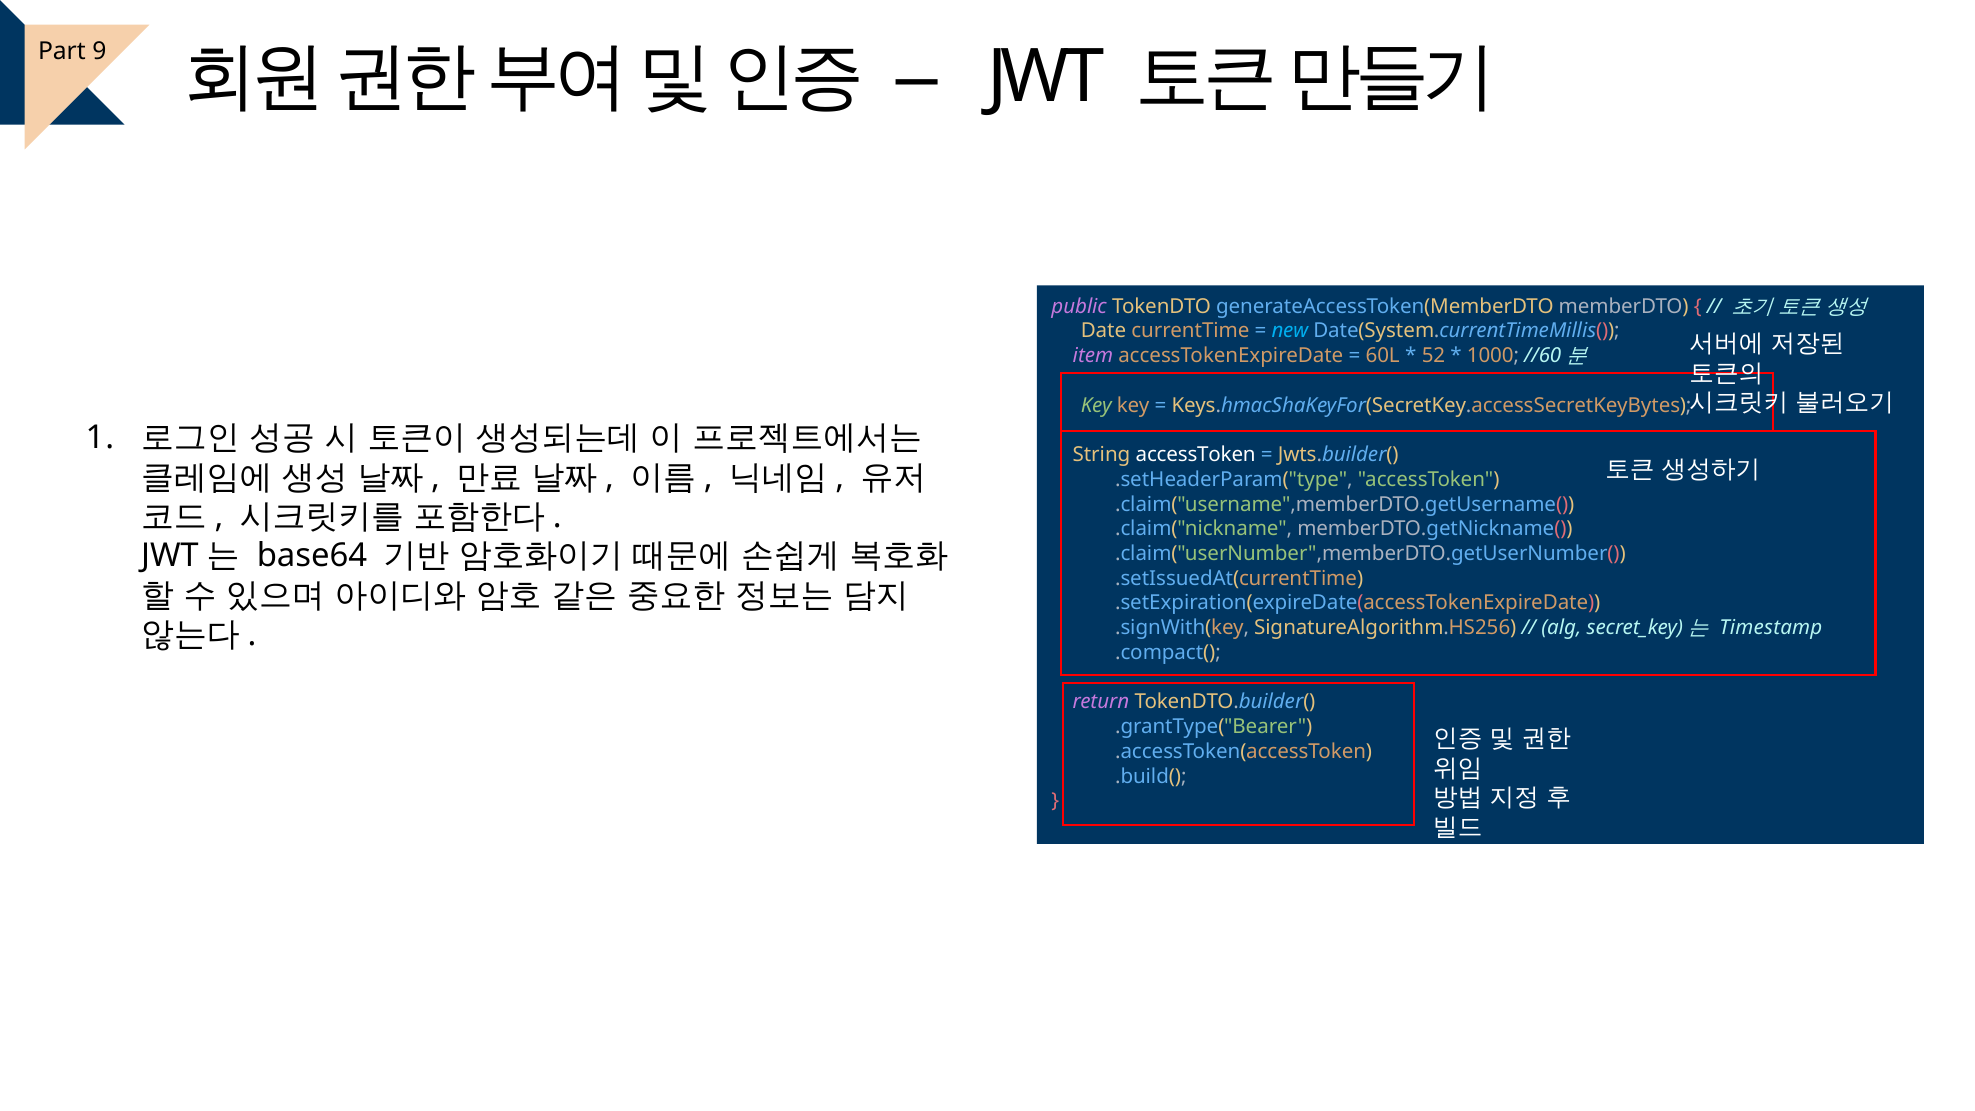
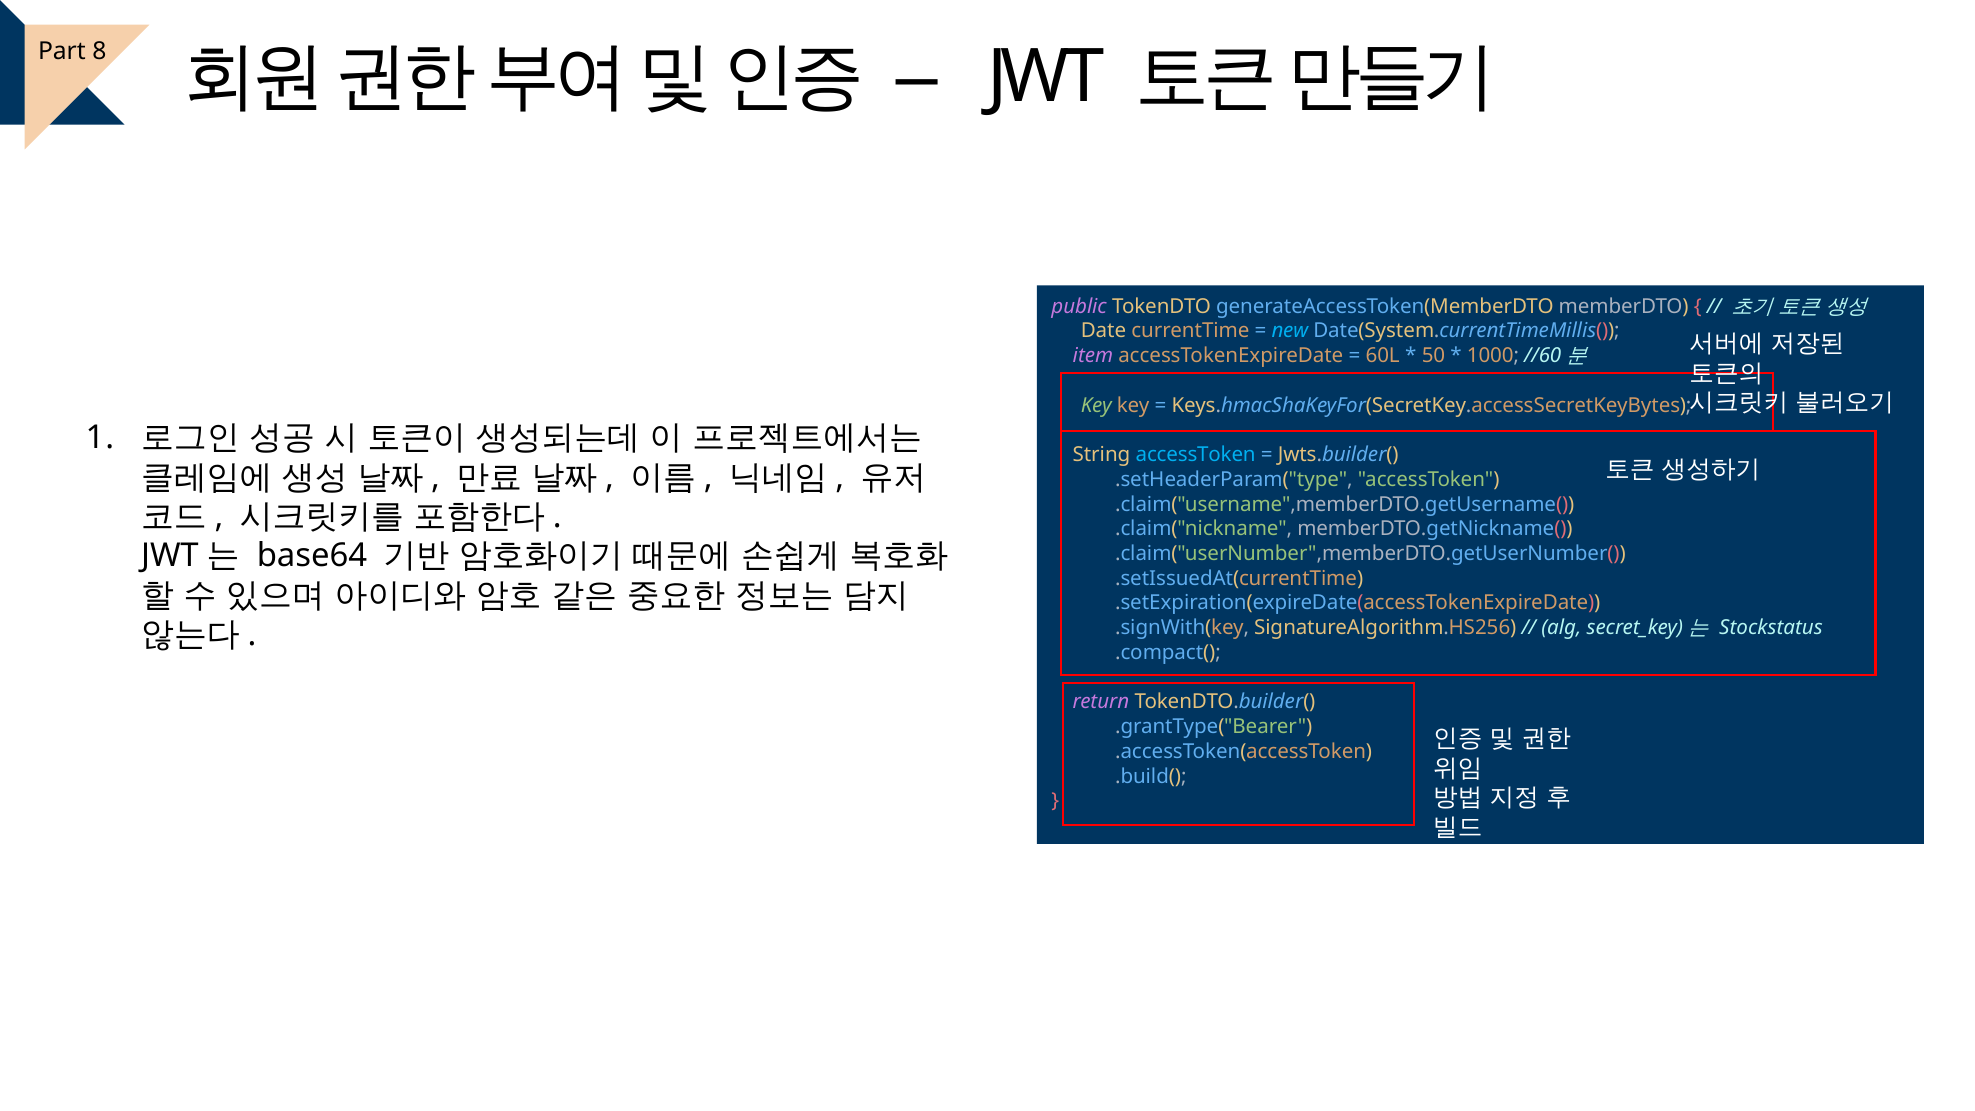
9: 9 -> 8
52: 52 -> 50
accessToken at (1196, 455) colour: white -> light blue
Timestamp: Timestamp -> Stockstatus
